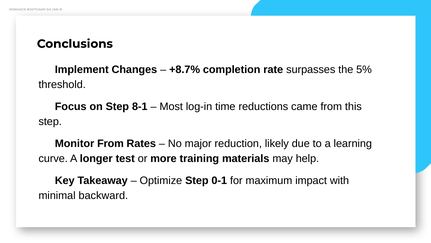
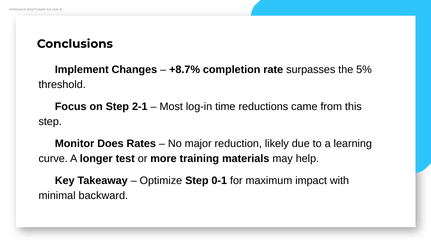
8-1: 8-1 -> 2-1
Monitor From: From -> Does
